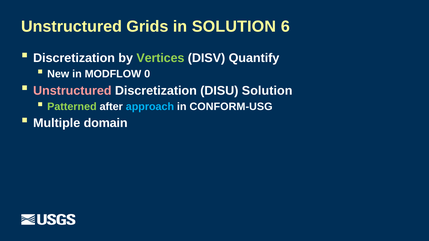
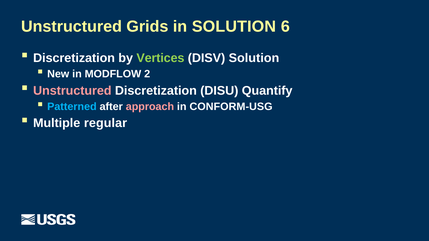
DISV Quantify: Quantify -> Solution
0: 0 -> 2
DISU Solution: Solution -> Quantify
Patterned colour: light green -> light blue
approach colour: light blue -> pink
domain: domain -> regular
